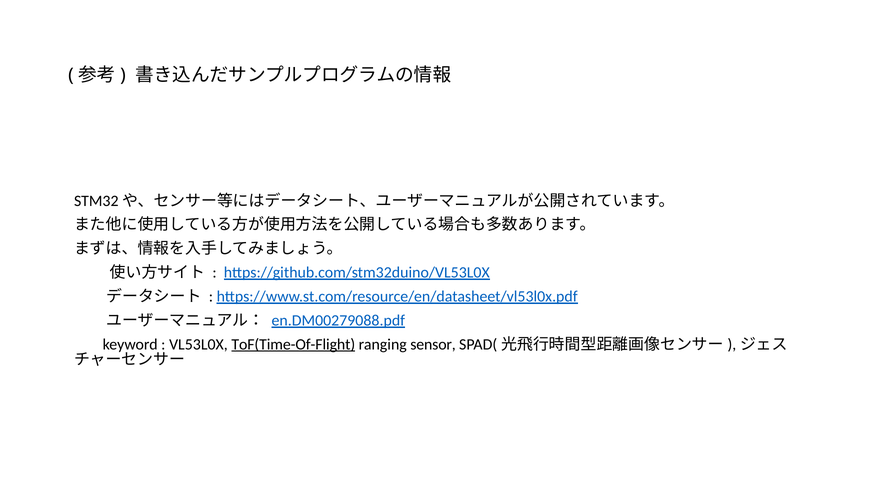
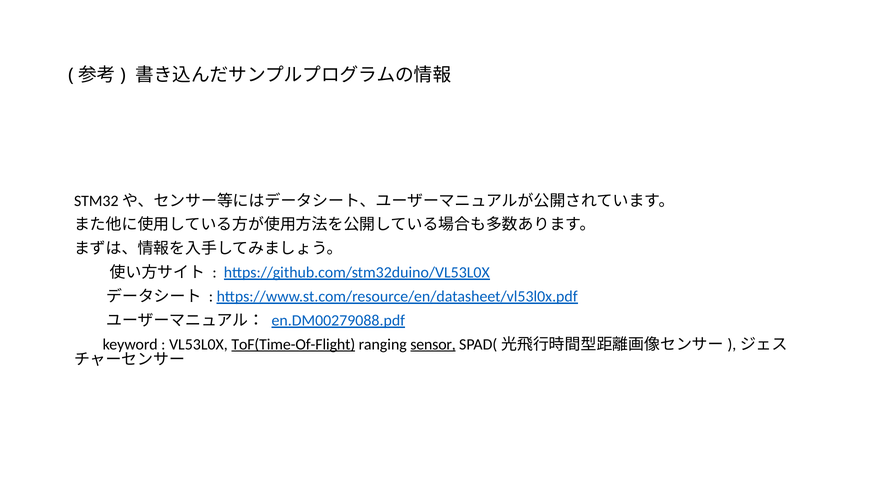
sensor underline: none -> present
